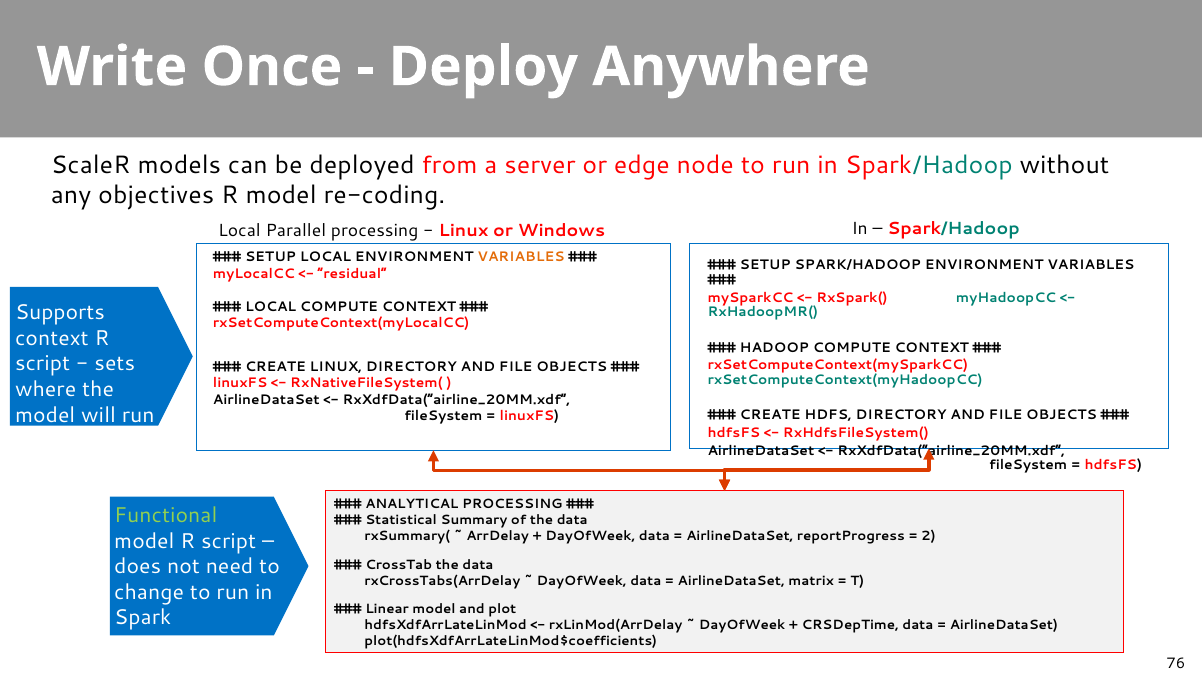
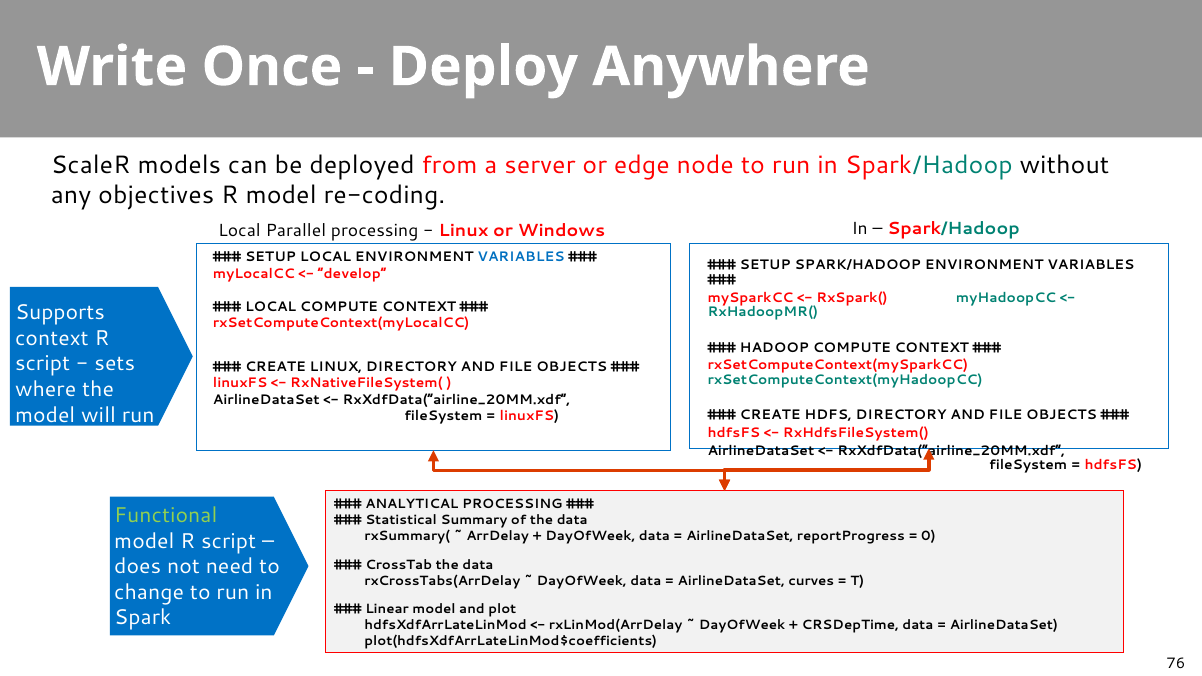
VARIABLES at (521, 257) colour: orange -> blue
residual: residual -> develop
2: 2 -> 0
matrix: matrix -> curves
